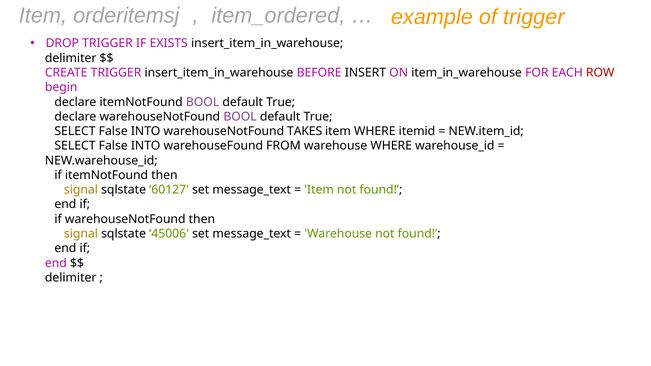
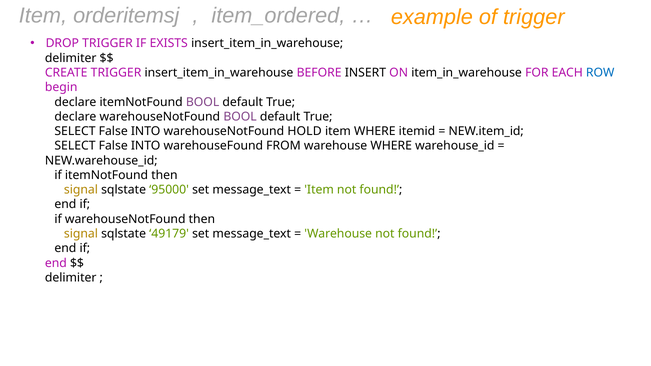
ROW colour: red -> blue
TAKES: TAKES -> HOLD
60127: 60127 -> 95000
45006: 45006 -> 49179
